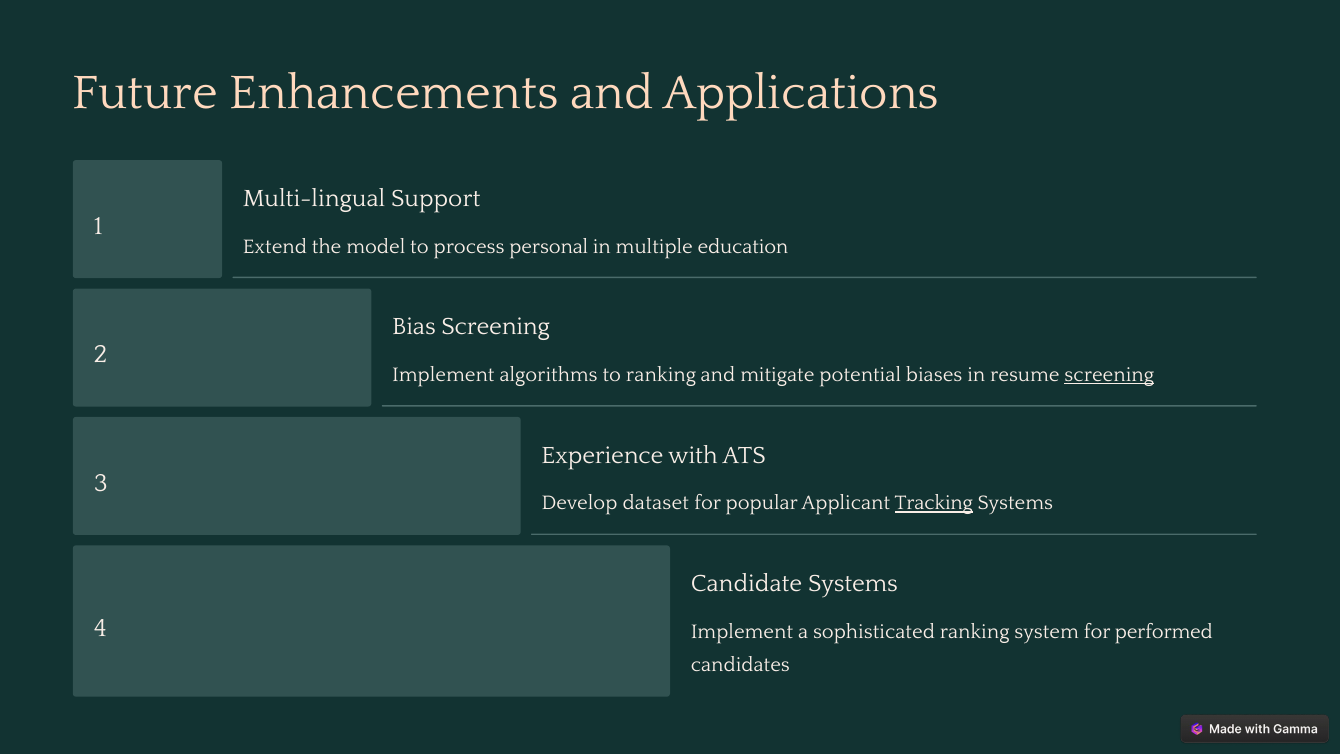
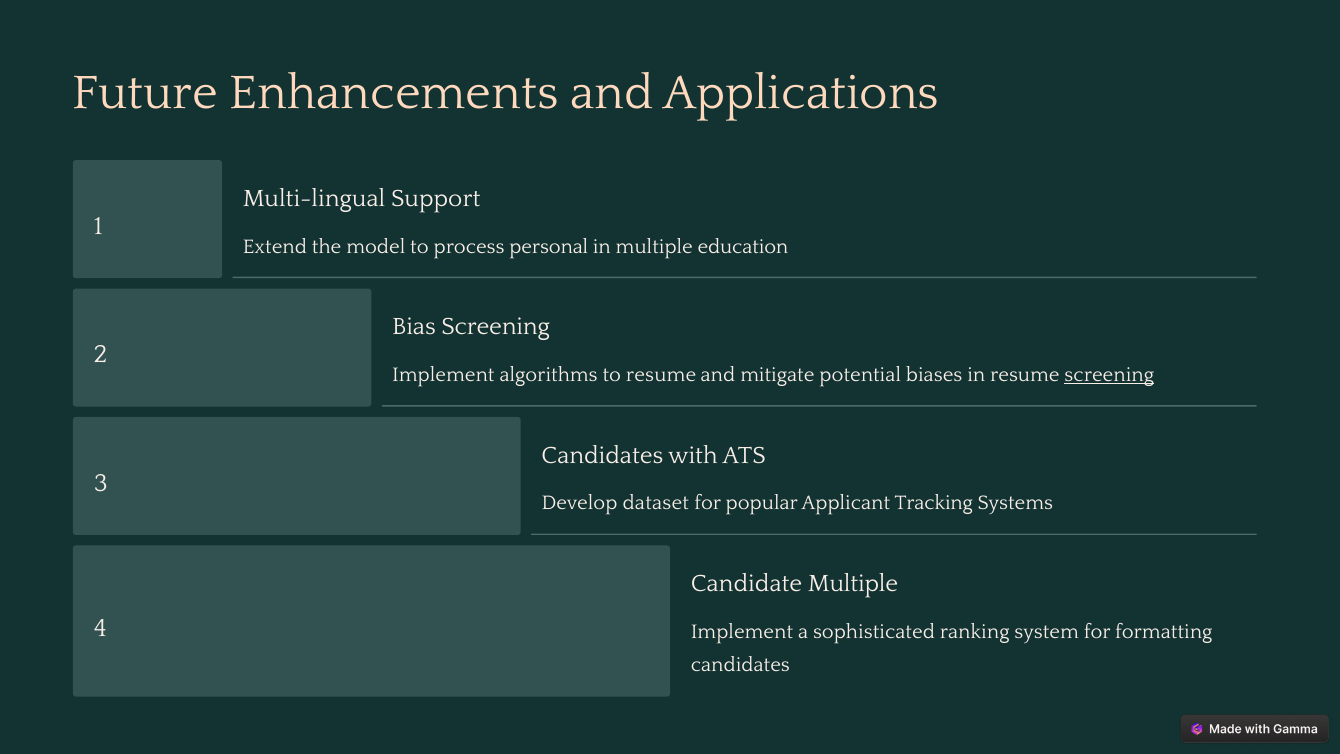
to ranking: ranking -> resume
Experience at (603, 455): Experience -> Candidates
Tracking underline: present -> none
Candidate Systems: Systems -> Multiple
performed: performed -> formatting
